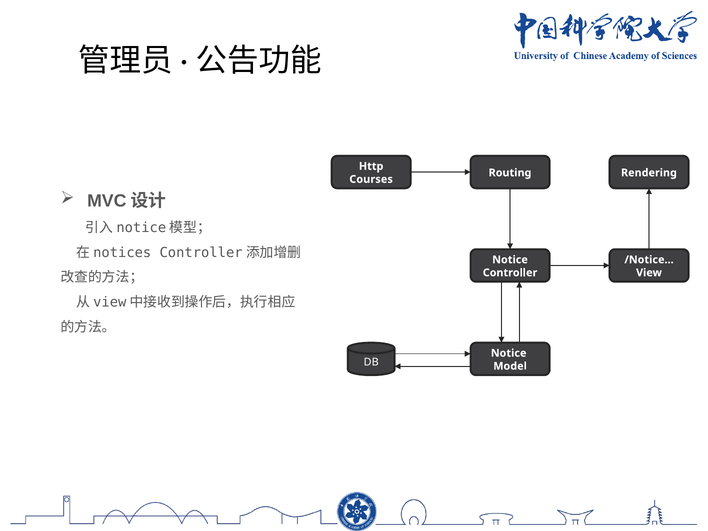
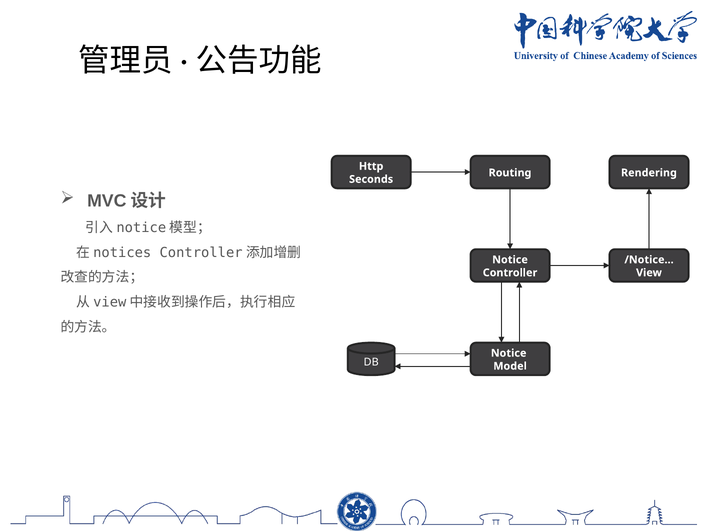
Courses: Courses -> Seconds
